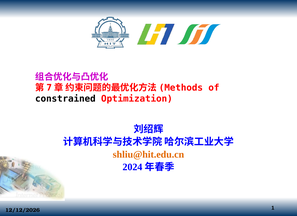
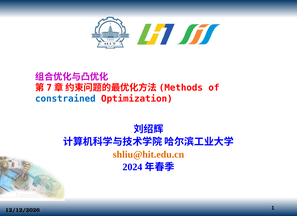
constrained colour: black -> blue
